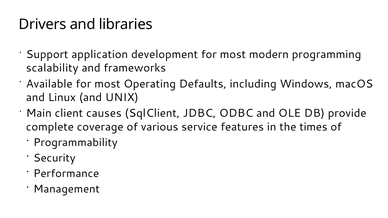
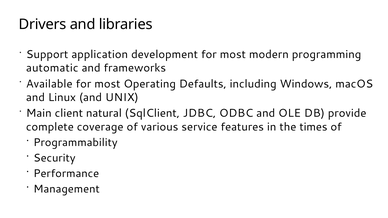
scalability: scalability -> automatic
causes: causes -> natural
